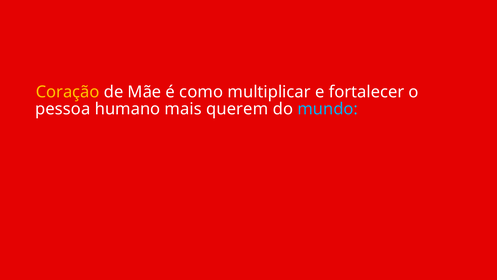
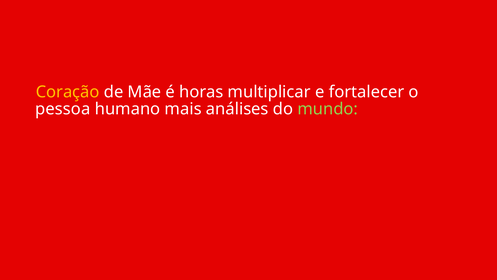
como: como -> horas
querem: querem -> análises
mundo colour: light blue -> light green
